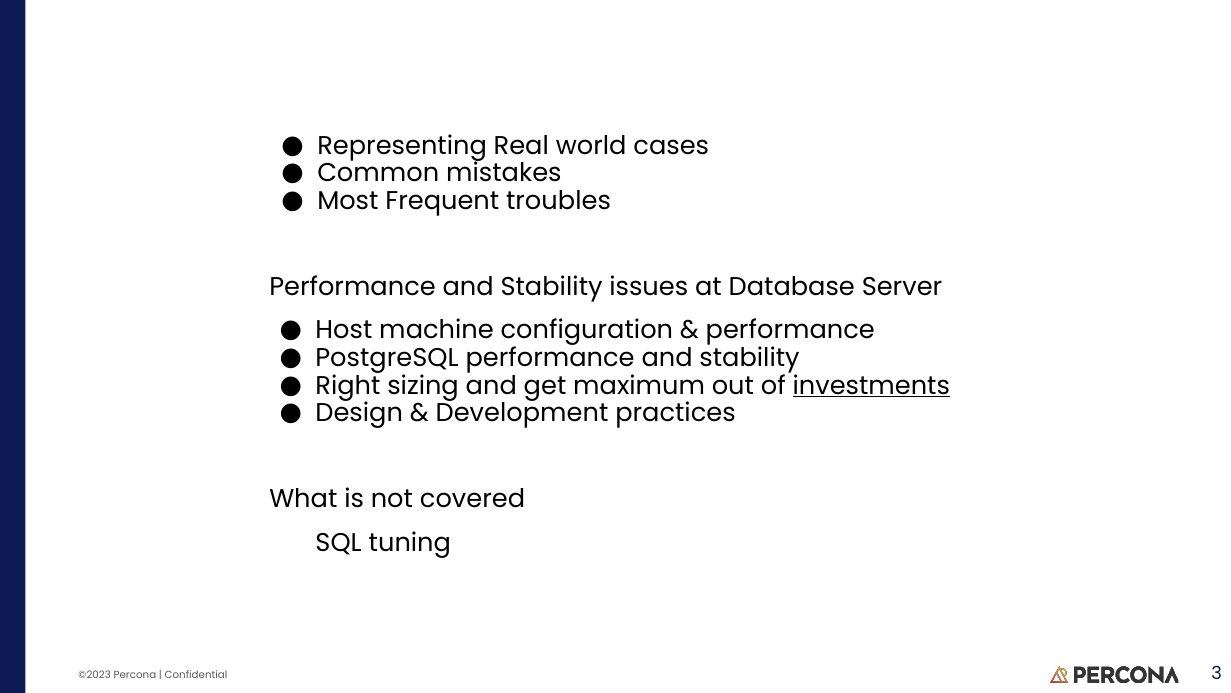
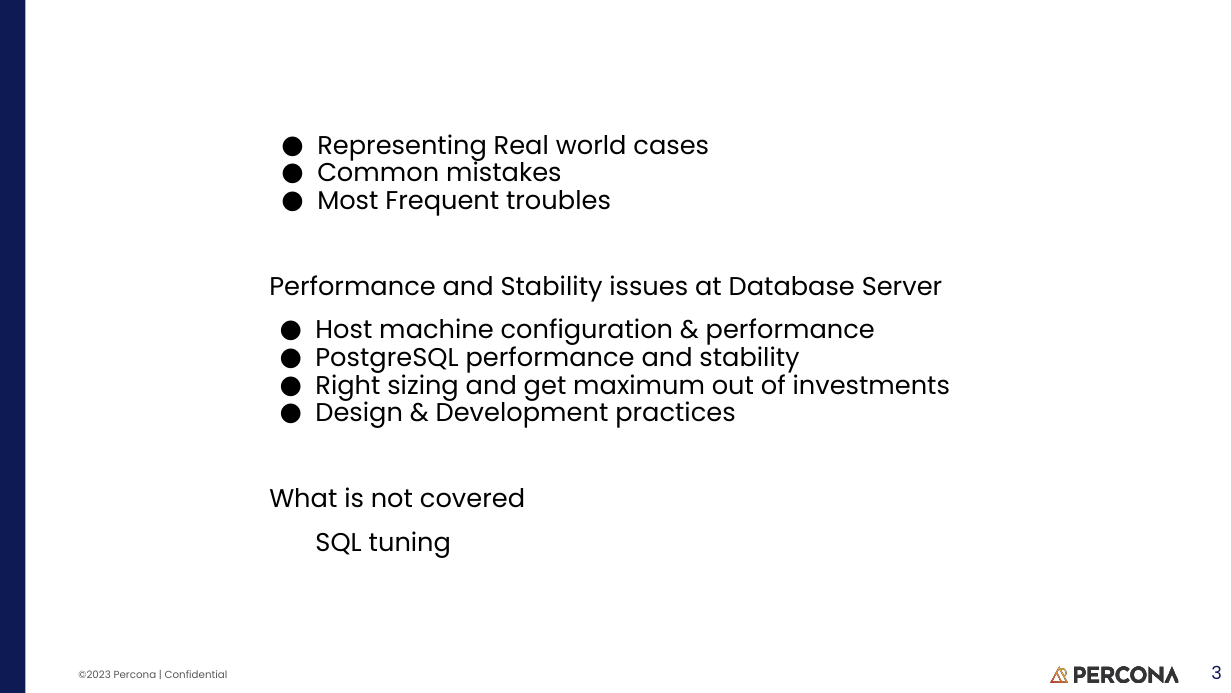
investments underline: present -> none
